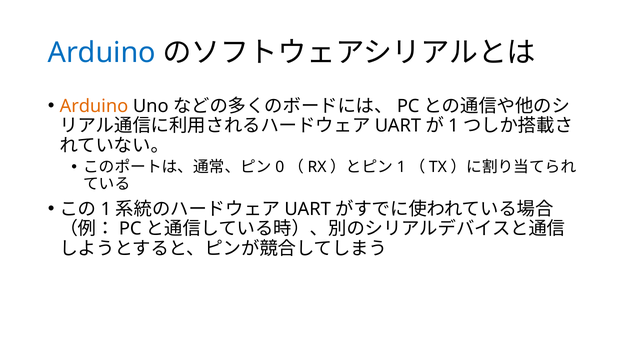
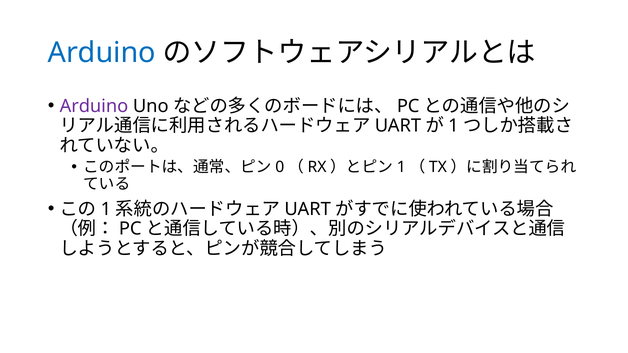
Arduino at (94, 106) colour: orange -> purple
